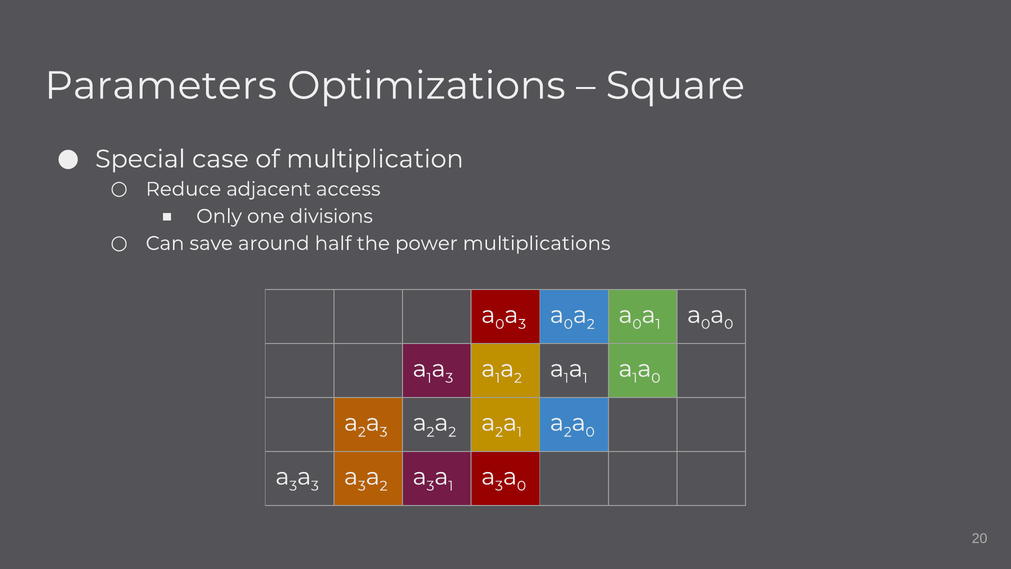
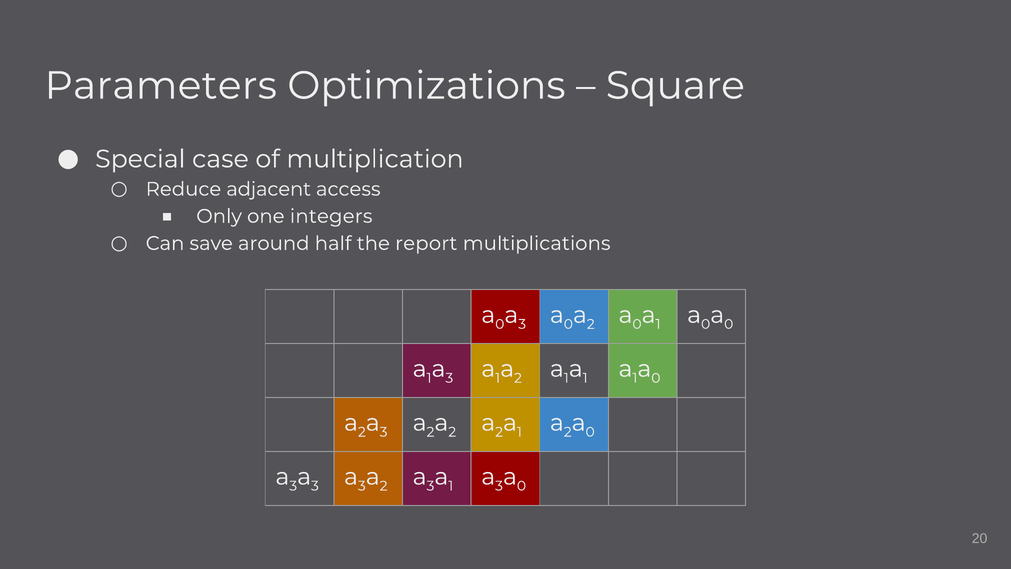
divisions: divisions -> integers
power: power -> report
